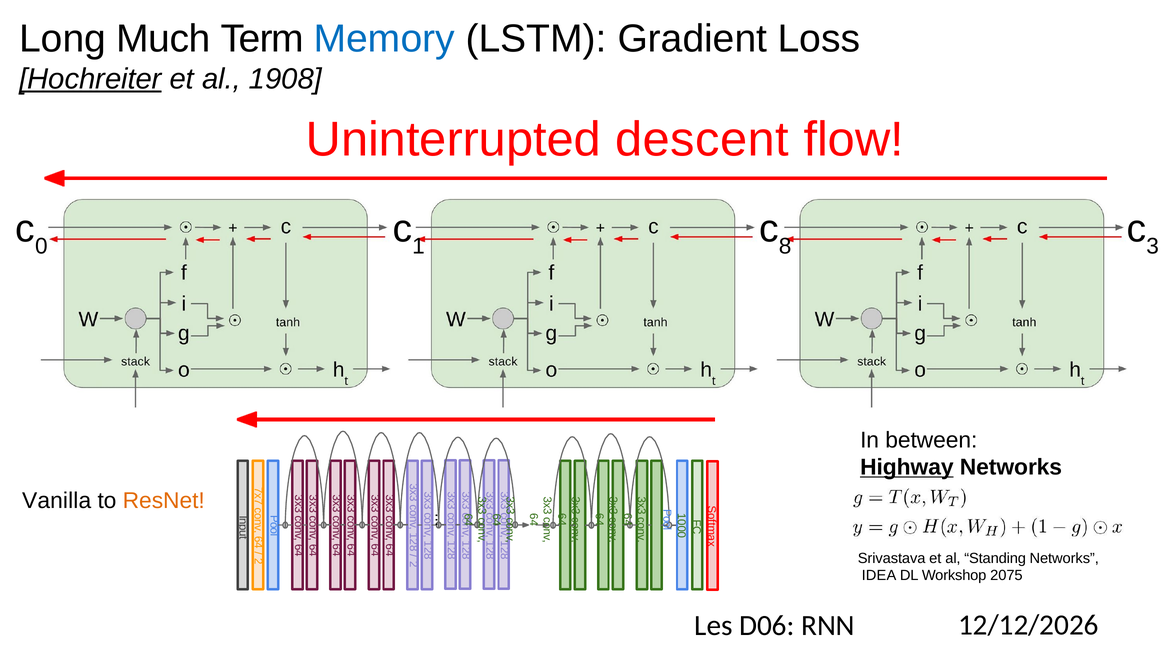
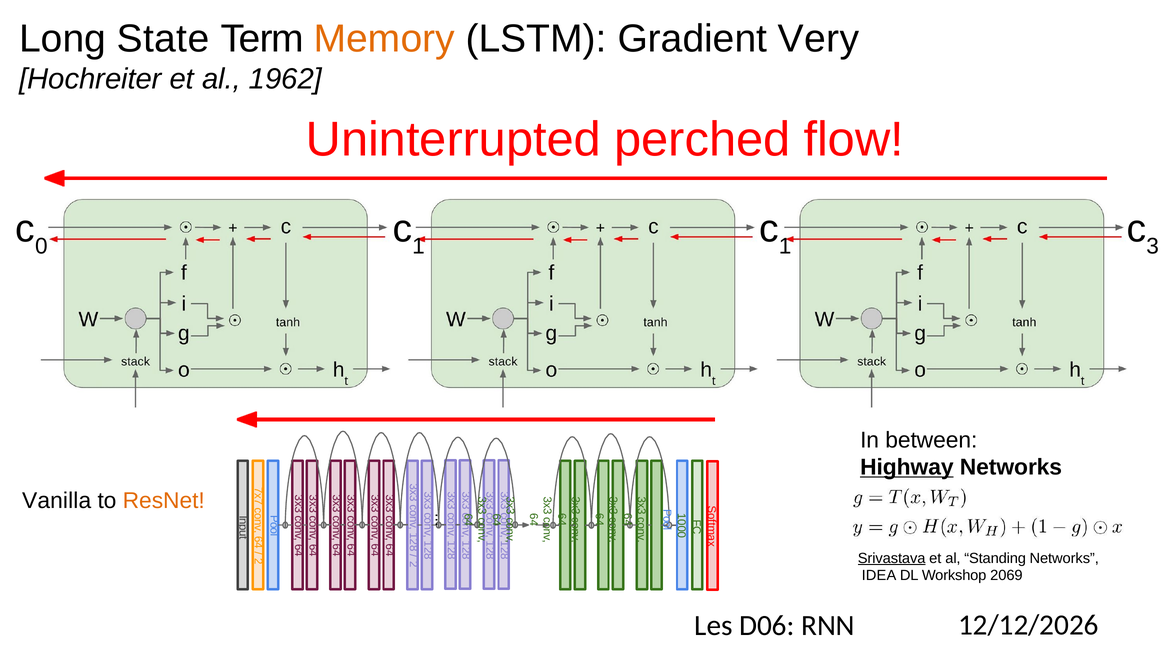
Much: Much -> State
Memory colour: blue -> orange
Loss: Loss -> Very
Hochreiter underline: present -> none
1908: 1908 -> 1962
descent: descent -> perched
8 at (785, 246): 8 -> 1
Srivastava underline: none -> present
2075: 2075 -> 2069
